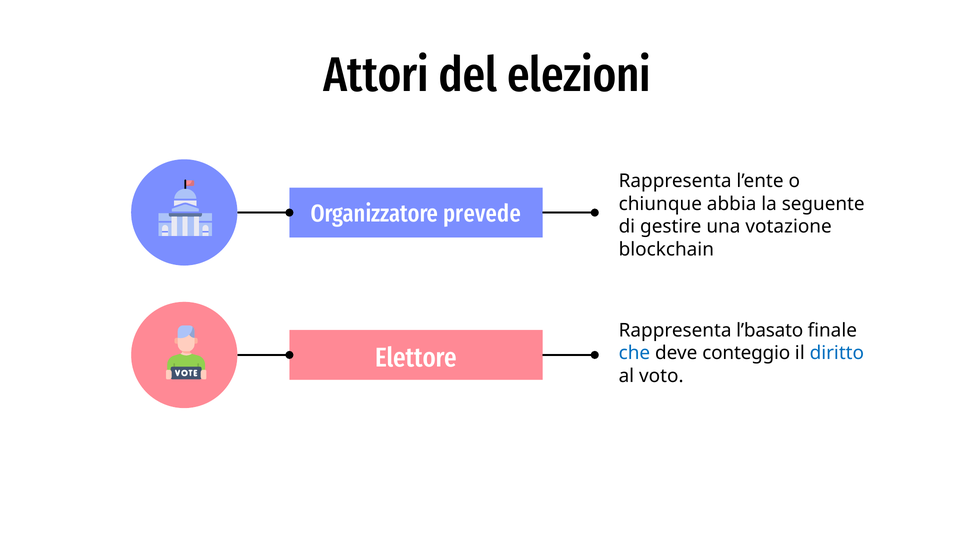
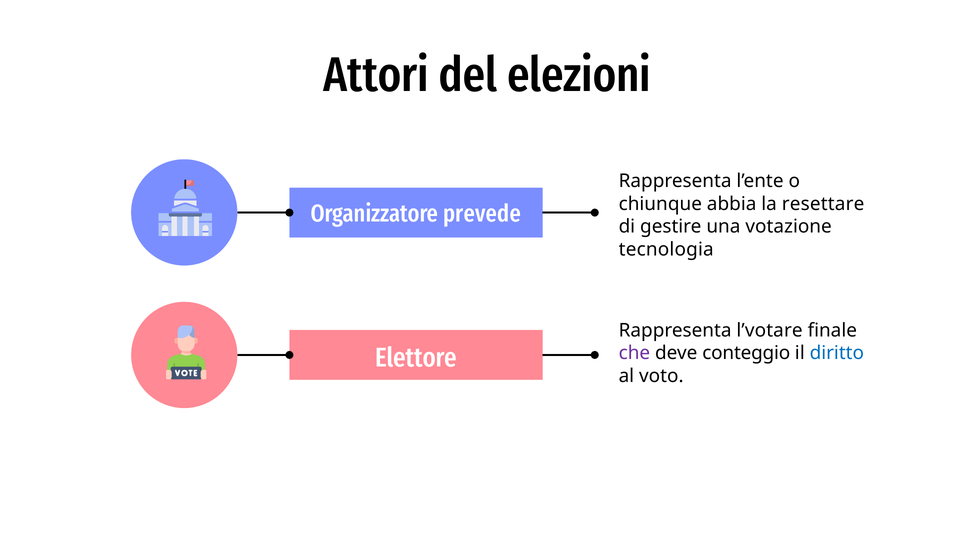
seguente: seguente -> resettare
blockchain: blockchain -> tecnologia
l’basato: l’basato -> l’votare
che colour: blue -> purple
